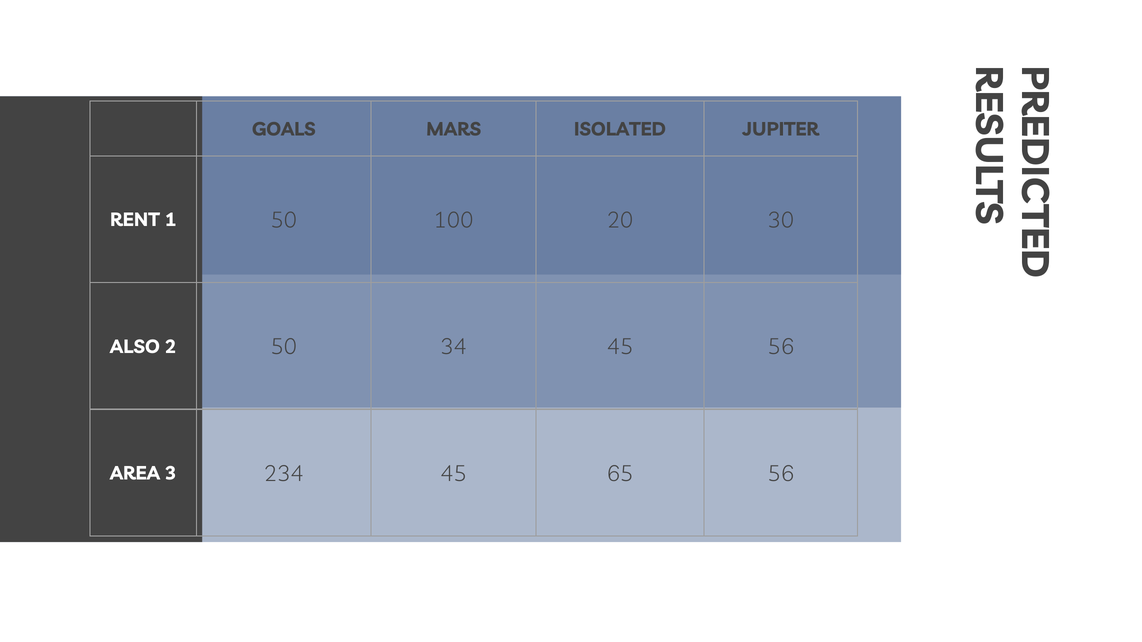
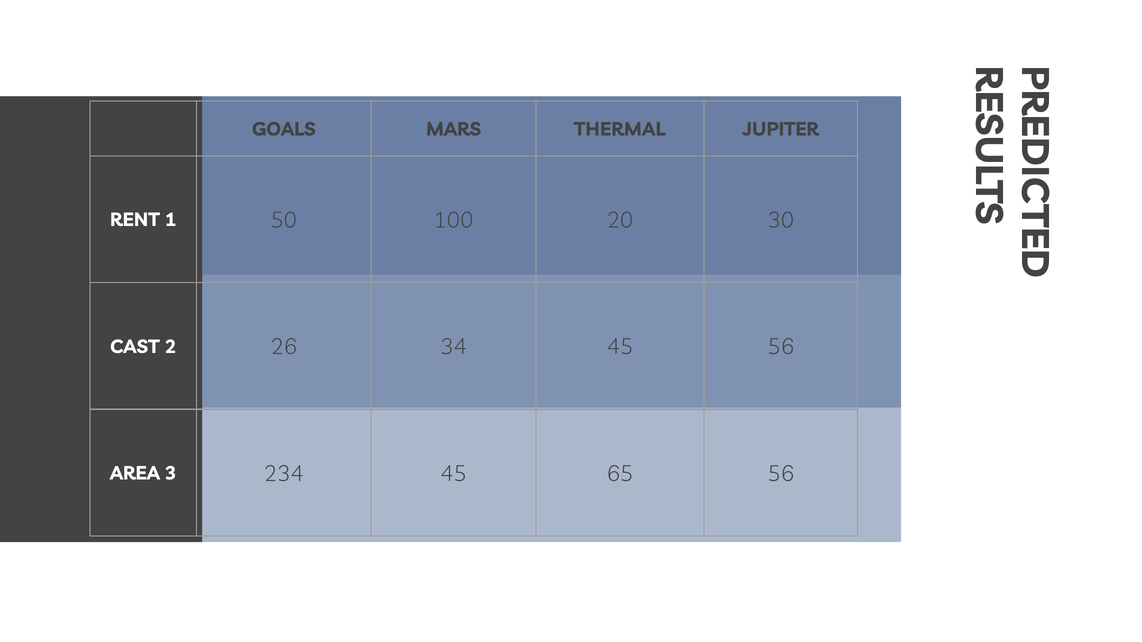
ISOLATED: ISOLATED -> THERMAL
ALSO: ALSO -> CAST
2 50: 50 -> 26
